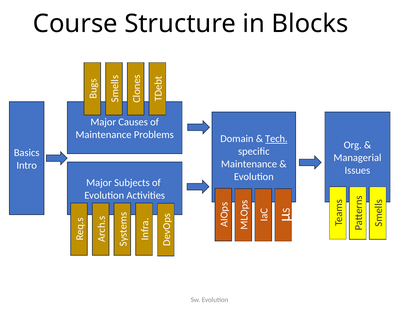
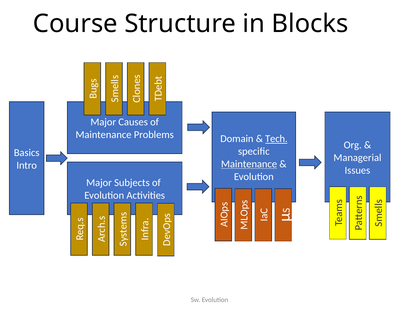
Maintenance at (249, 164) underline: none -> present
